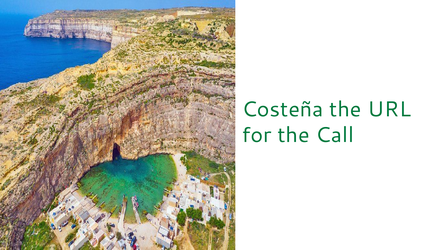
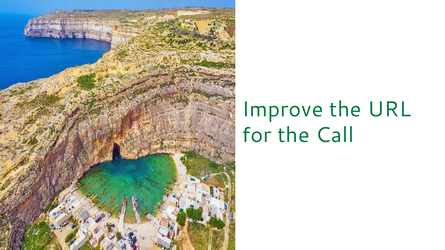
Costeña: Costeña -> Improve
